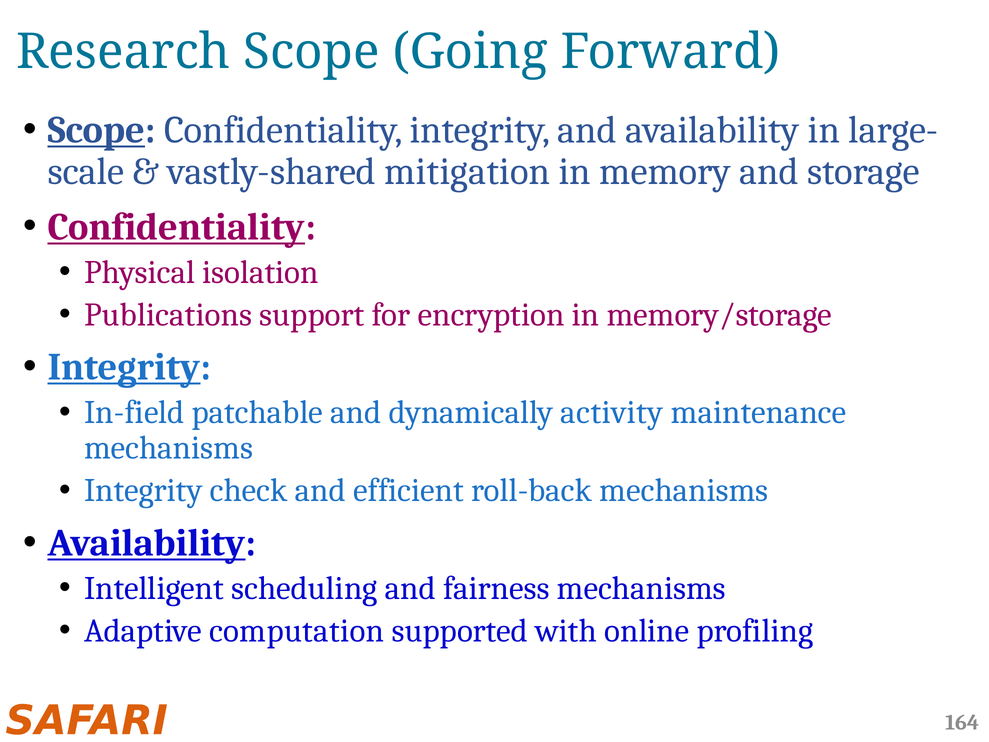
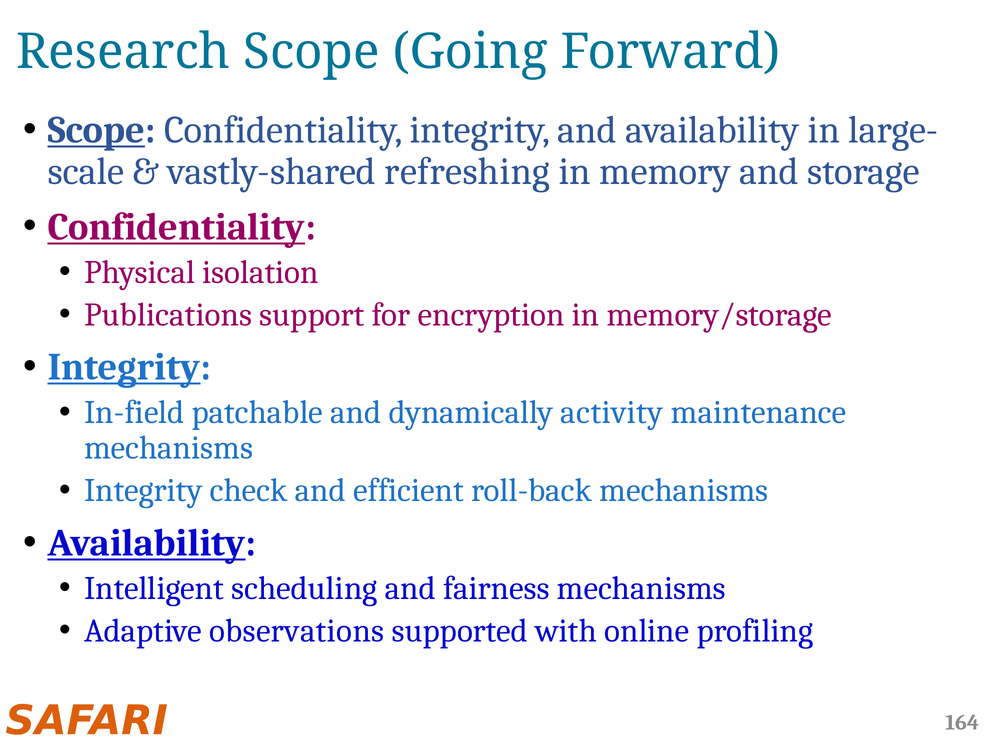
mitigation: mitigation -> refreshing
computation: computation -> observations
